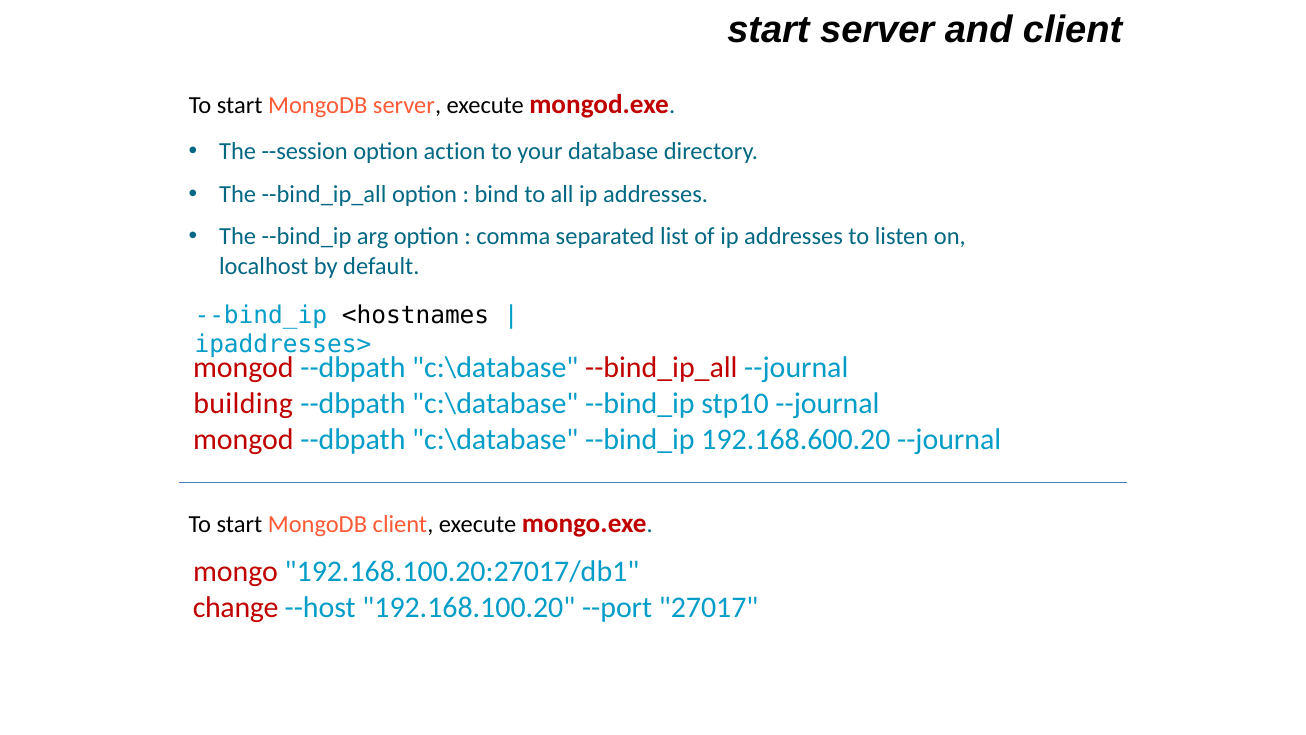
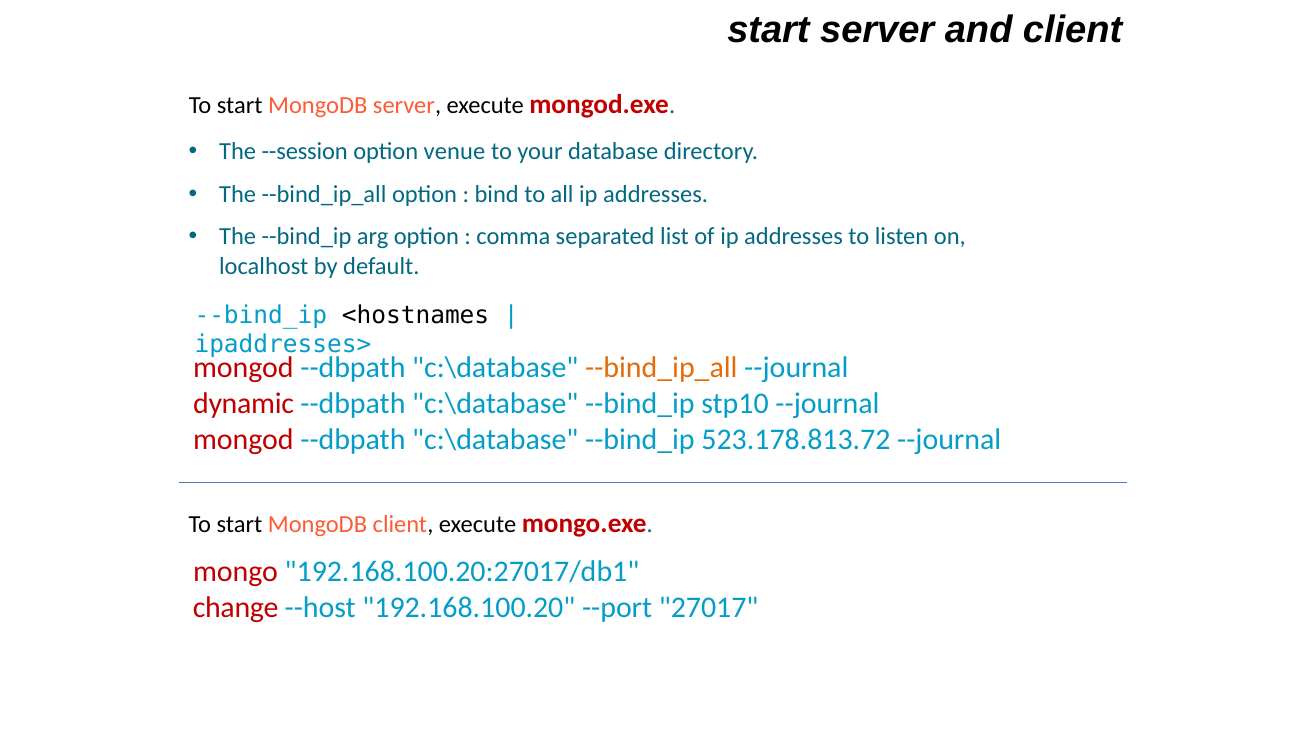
action: action -> venue
--bind_ip_all at (661, 368) colour: red -> orange
building: building -> dynamic
192.168.600.20: 192.168.600.20 -> 523.178.813.72
